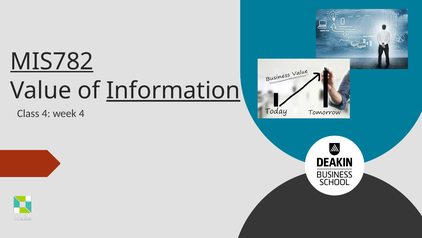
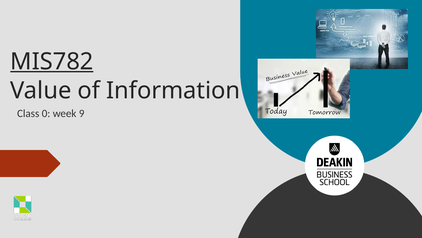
Information underline: present -> none
Class 4: 4 -> 0
week 4: 4 -> 9
